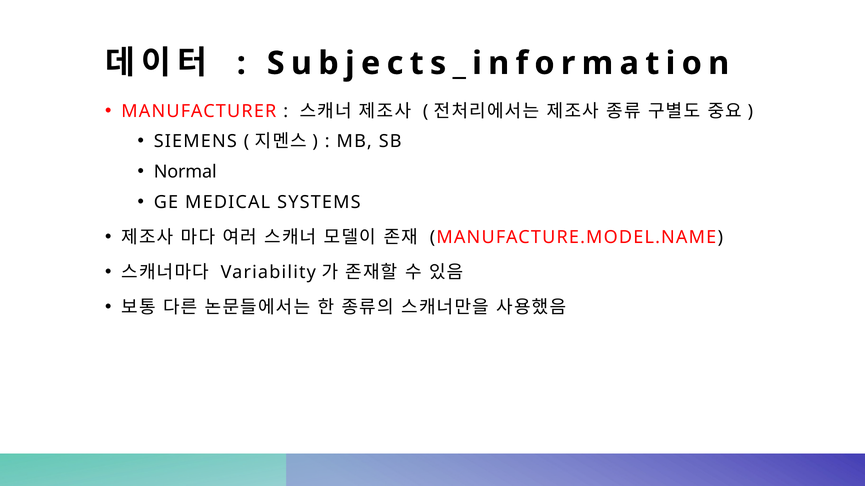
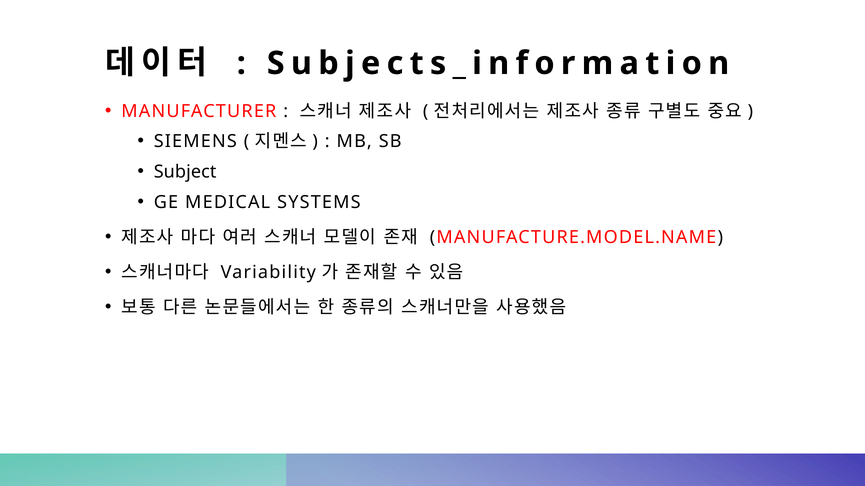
Normal: Normal -> Subject
